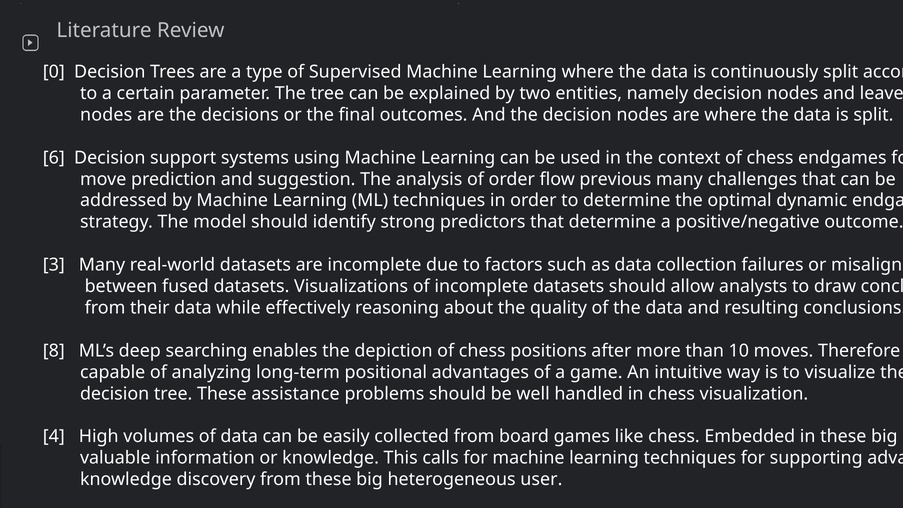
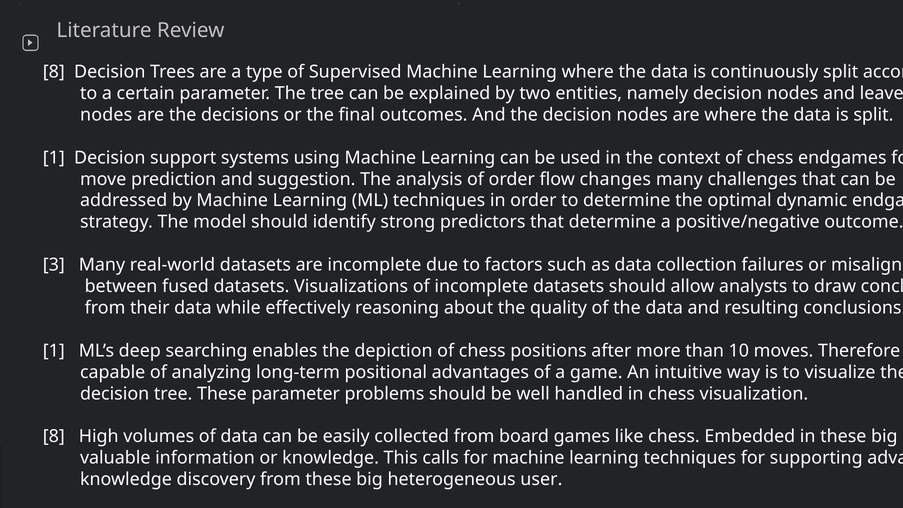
0 at (54, 72): 0 -> 8
6 at (54, 158): 6 -> 1
previous: previous -> changes
8 at (54, 351): 8 -> 1
These assistance: assistance -> parameter
4 at (54, 437): 4 -> 8
